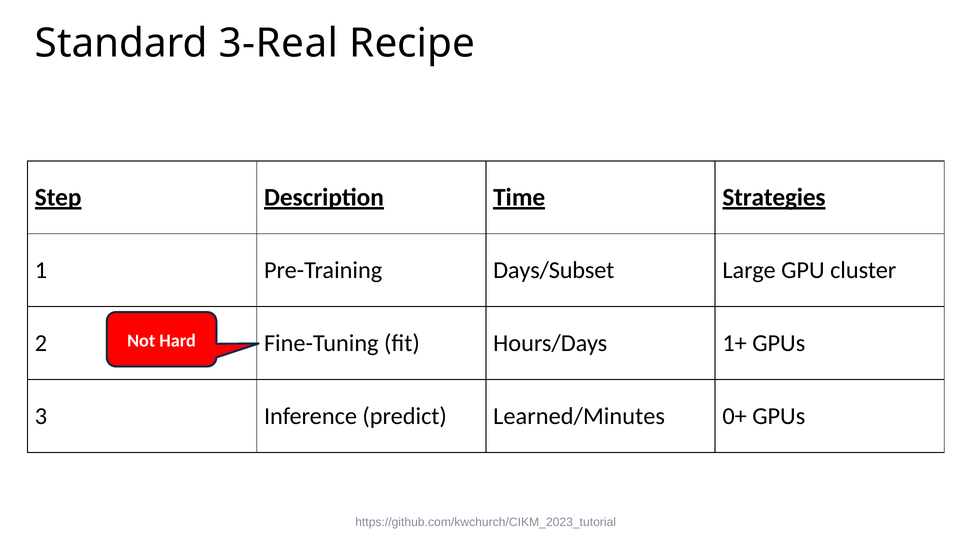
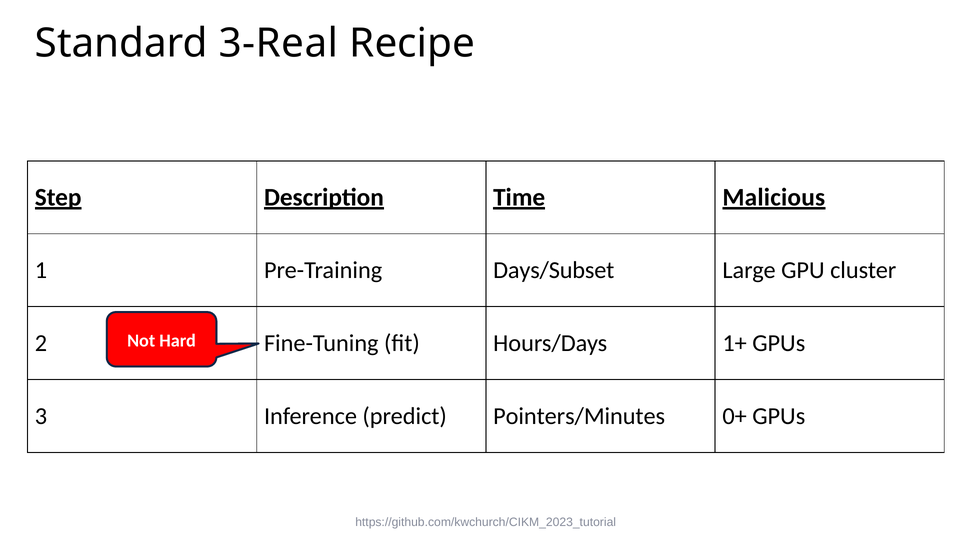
Strategies: Strategies -> Malicious
Learned/Minutes: Learned/Minutes -> Pointers/Minutes
